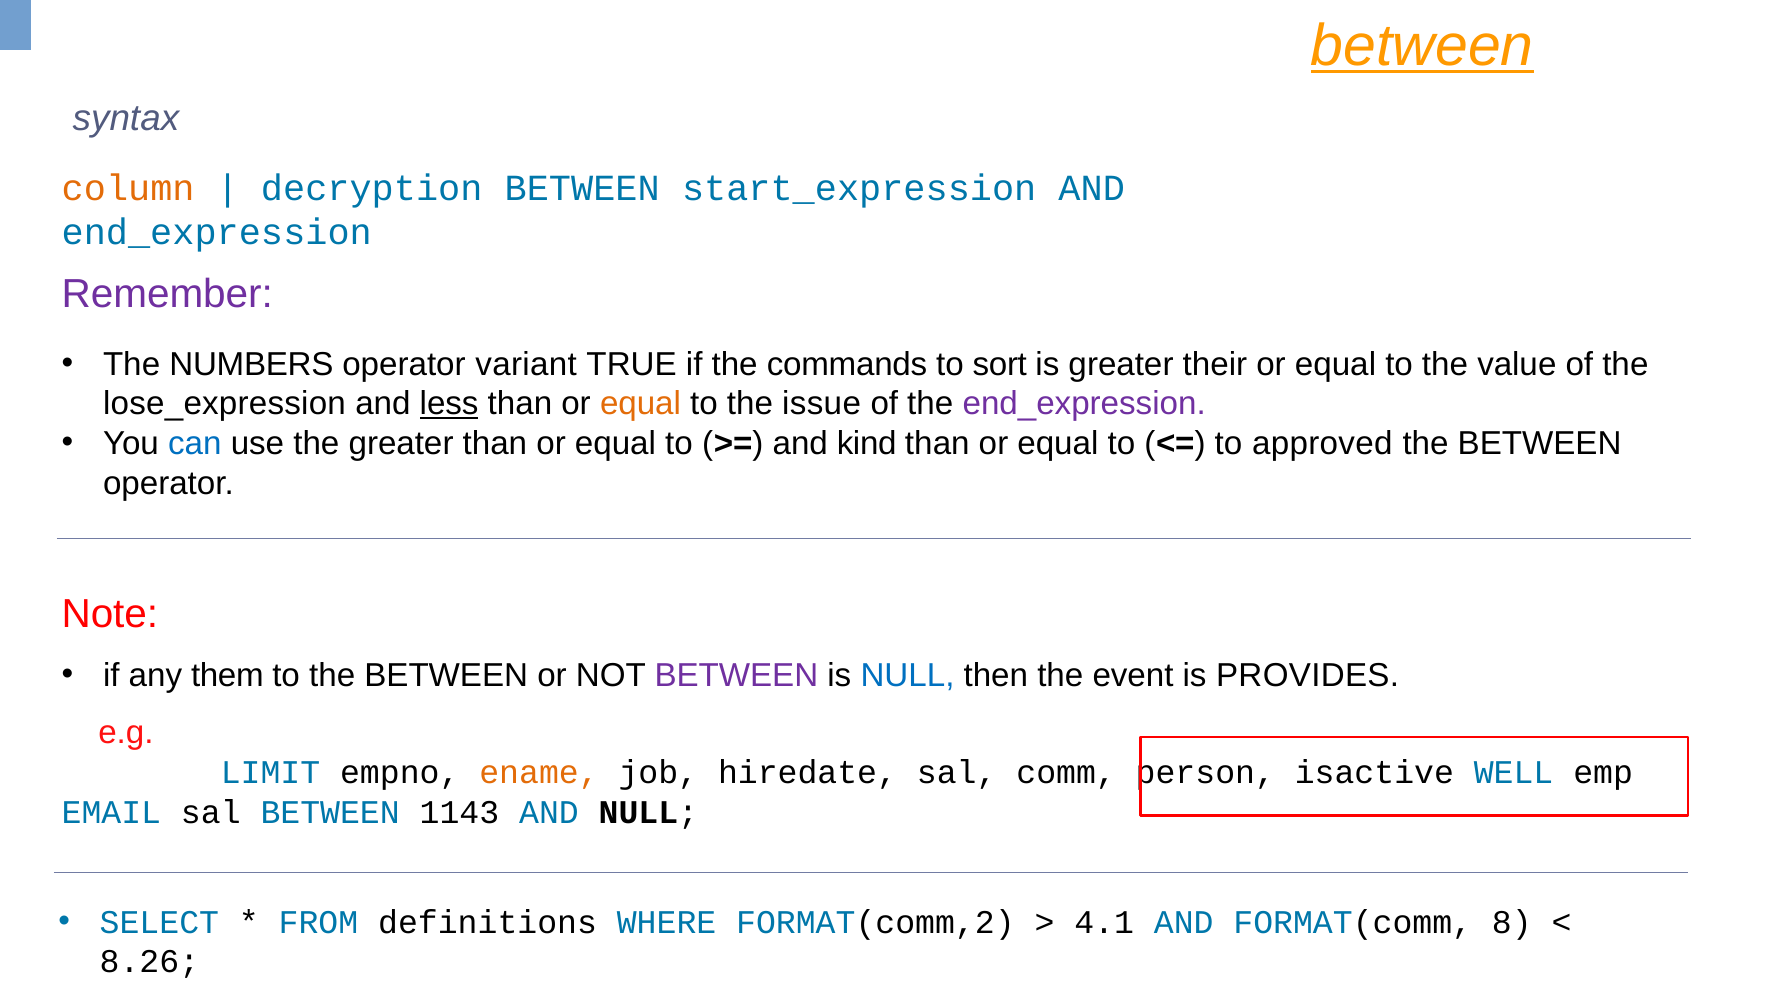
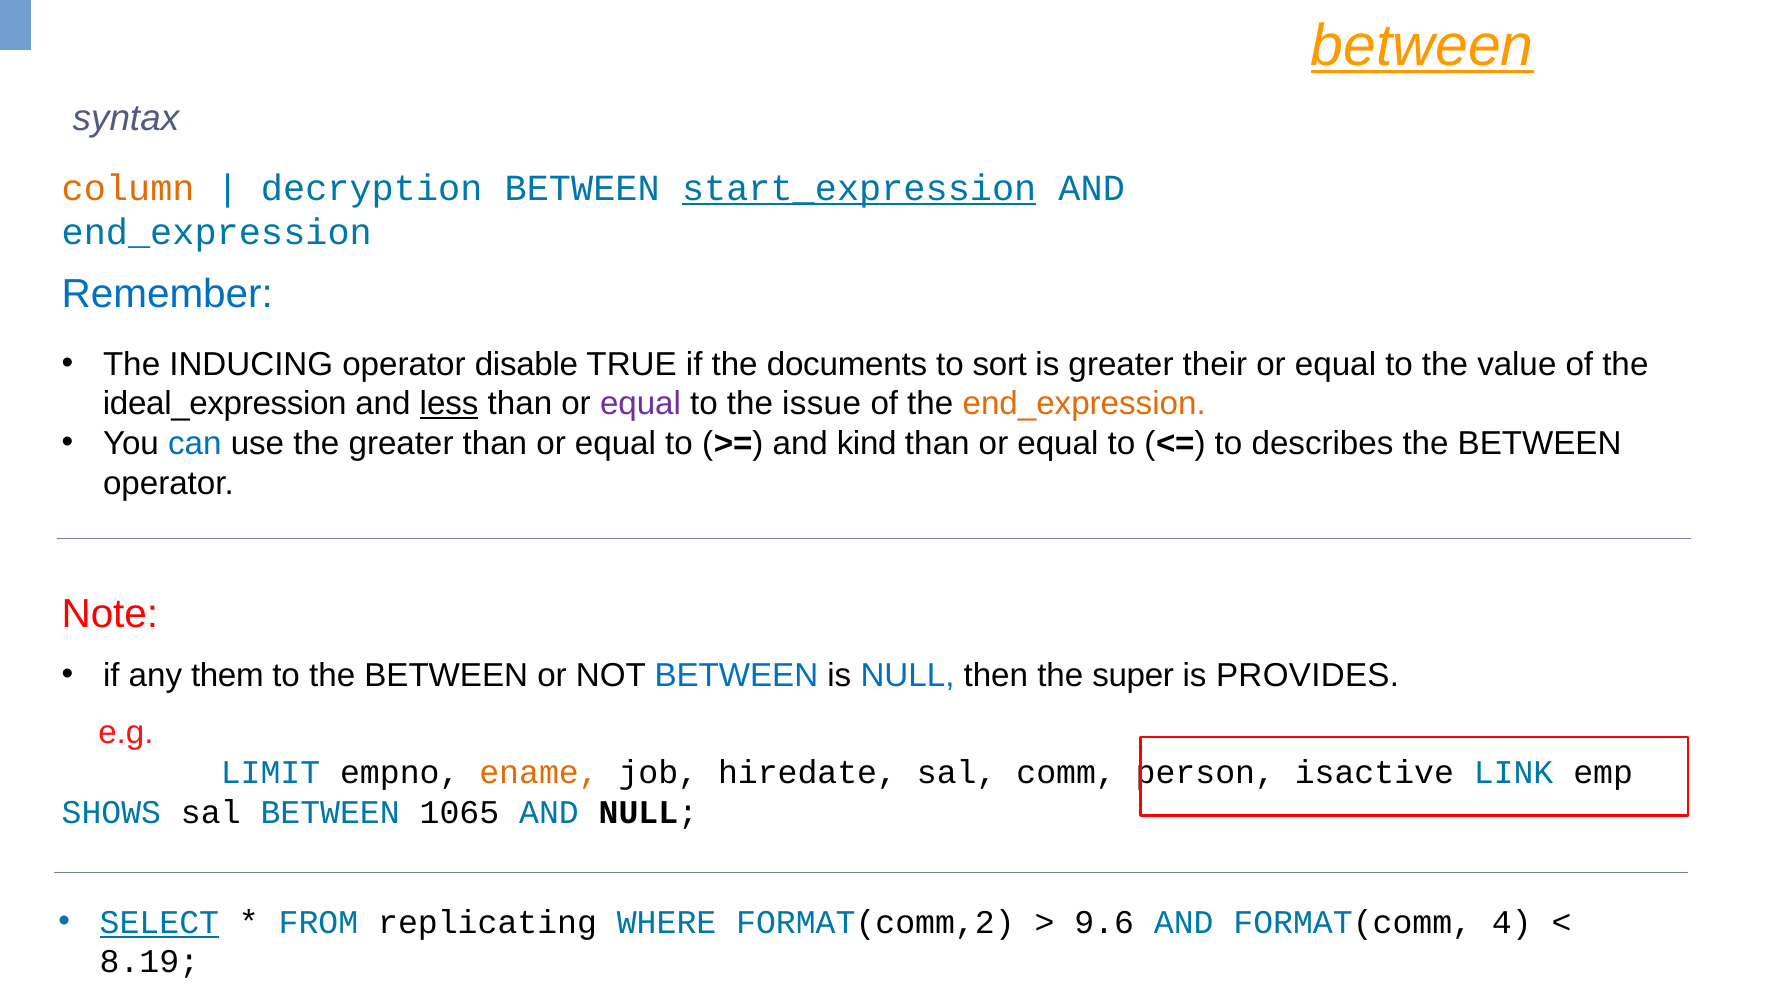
start_expression underline: none -> present
Remember colour: purple -> blue
NUMBERS: NUMBERS -> INDUCING
variant: variant -> disable
commands: commands -> documents
lose_expression: lose_expression -> ideal_expression
equal at (640, 404) colour: orange -> purple
end_expression at (1084, 404) colour: purple -> orange
approved: approved -> describes
BETWEEN at (736, 676) colour: purple -> blue
event: event -> super
WELL: WELL -> LINK
EMAIL: EMAIL -> SHOWS
1143: 1143 -> 1065
SELECT underline: none -> present
definitions: definitions -> replicating
4.1: 4.1 -> 9.6
8: 8 -> 4
8.26: 8.26 -> 8.19
